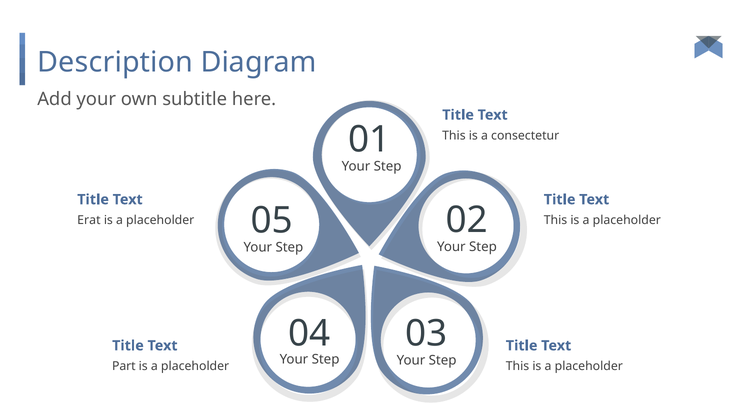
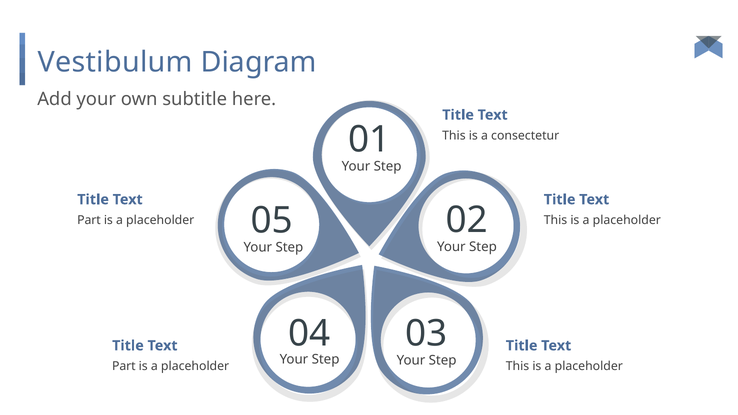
Description: Description -> Vestibulum
Erat at (89, 220): Erat -> Part
